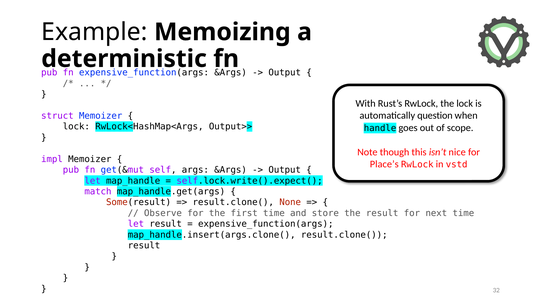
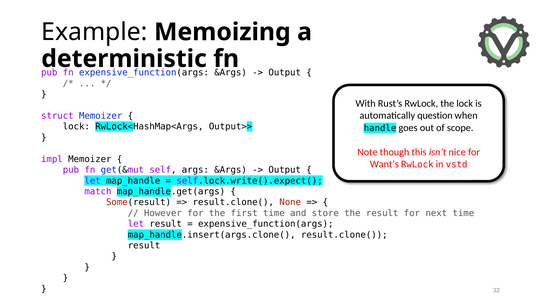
Place’s: Place’s -> Want’s
Observe: Observe -> However
